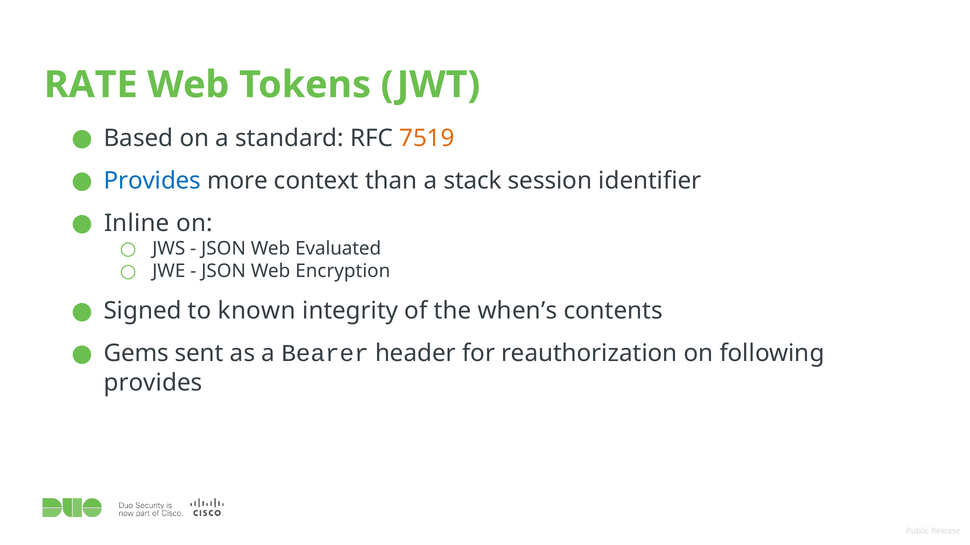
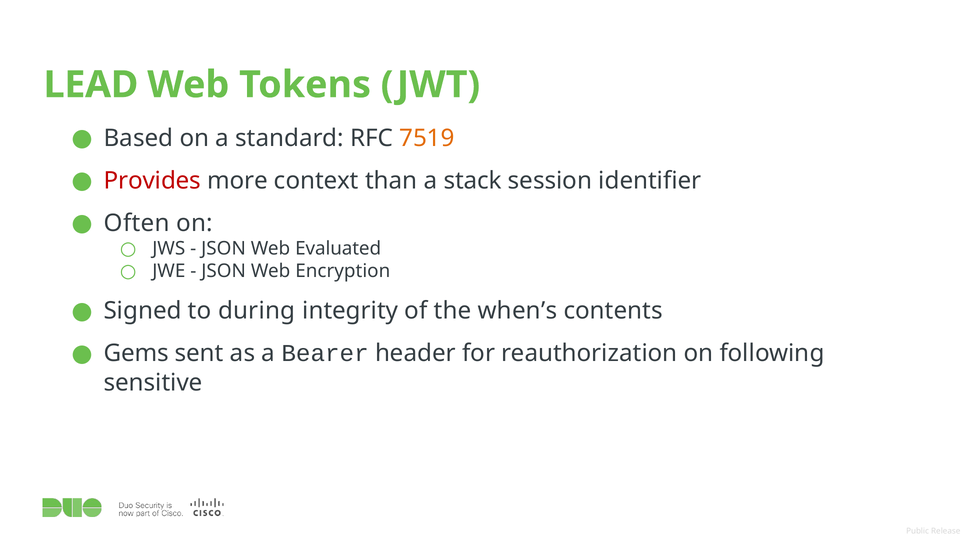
RATE: RATE -> LEAD
Provides at (152, 181) colour: blue -> red
Inline: Inline -> Often
known: known -> during
provides at (153, 383): provides -> sensitive
